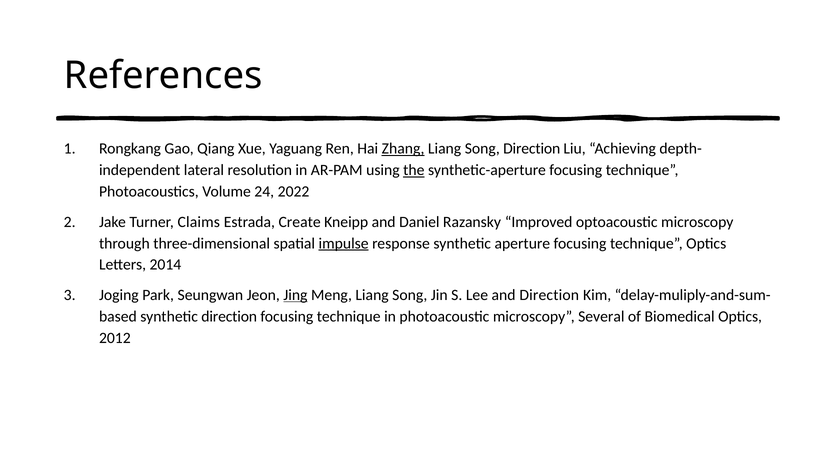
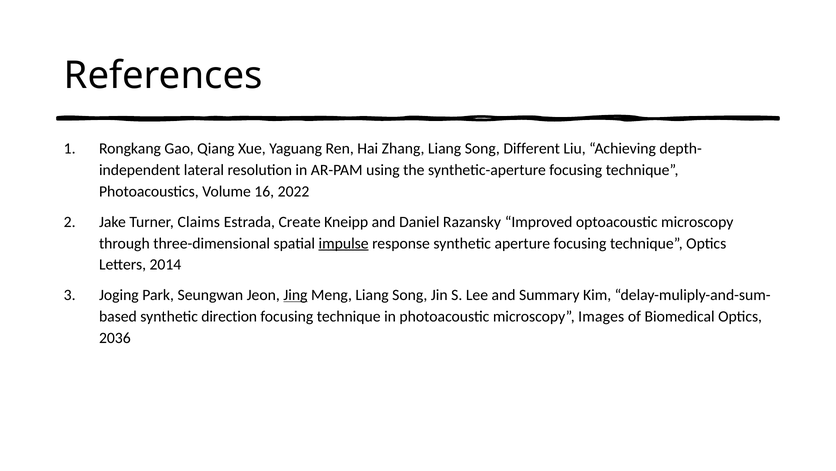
Zhang underline: present -> none
Song Direction: Direction -> Different
the underline: present -> none
24: 24 -> 16
and Direction: Direction -> Summary
Several: Several -> Images
2012: 2012 -> 2036
